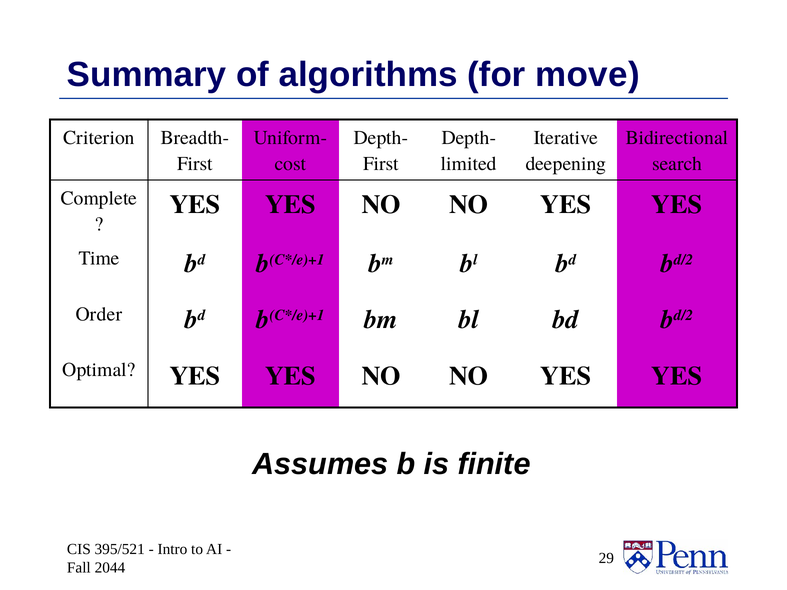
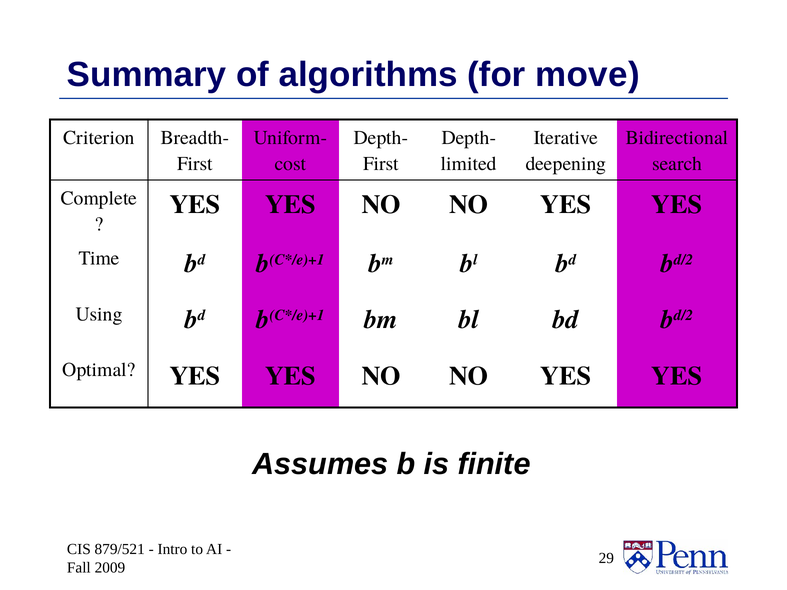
Order: Order -> Using
395/521: 395/521 -> 879/521
2044: 2044 -> 2009
